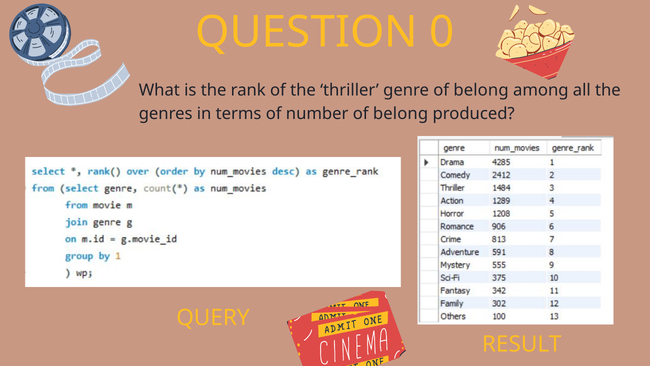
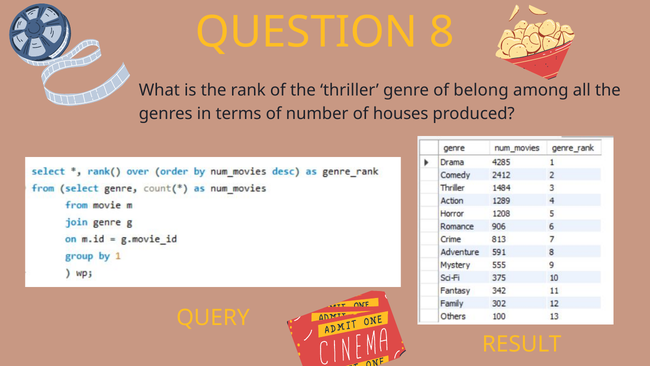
0: 0 -> 8
number of belong: belong -> houses
